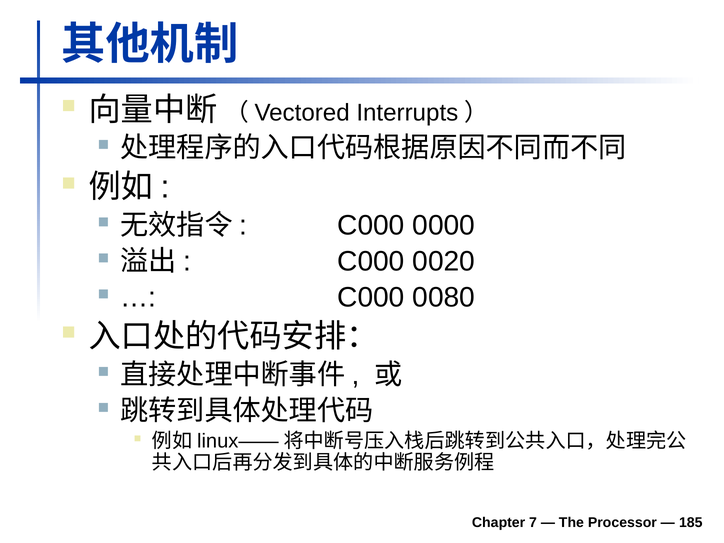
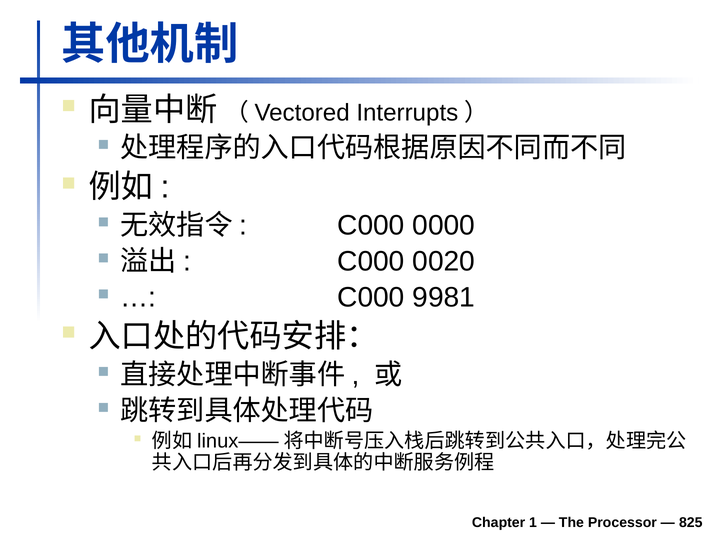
0080: 0080 -> 9981
7: 7 -> 1
185: 185 -> 825
